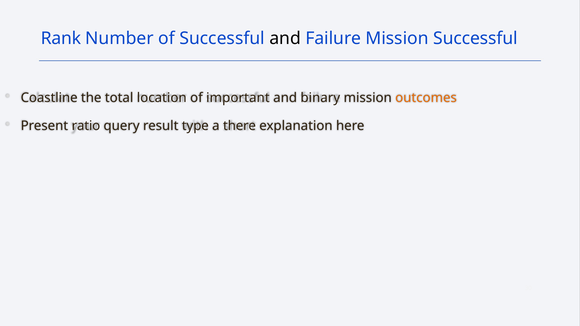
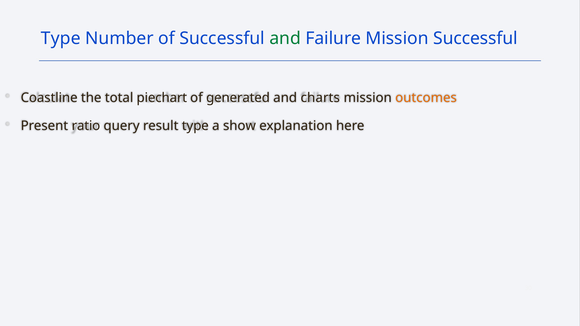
Rank at (61, 39): Rank -> Type
and at (285, 39) colour: black -> green
location: location -> piechart
important: important -> generated
binary: binary -> charts
there: there -> show
